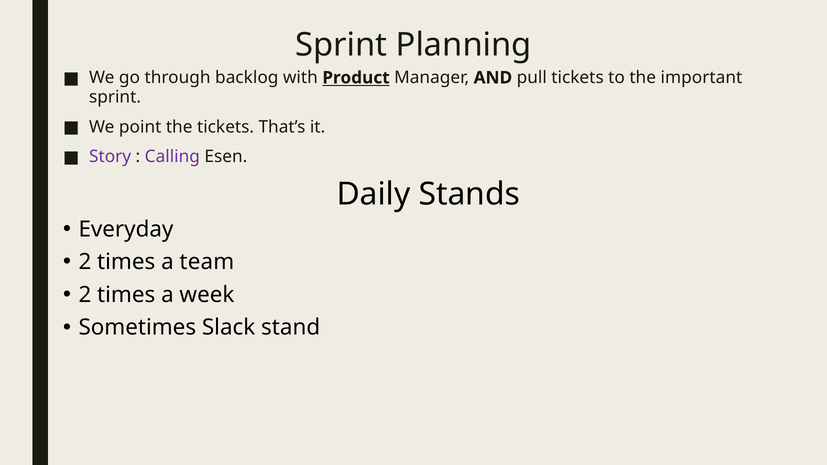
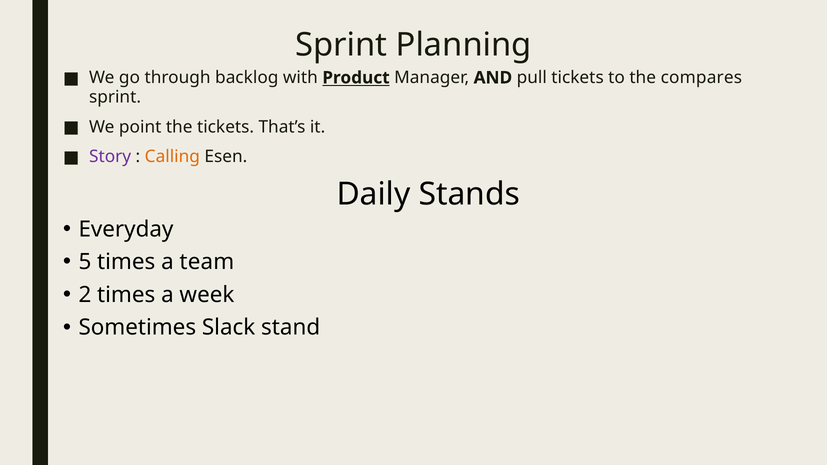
important: important -> compares
Calling colour: purple -> orange
2 at (85, 262): 2 -> 5
